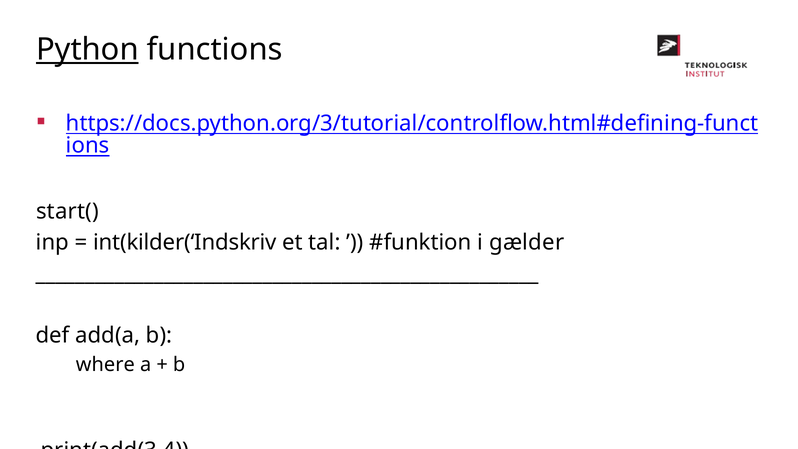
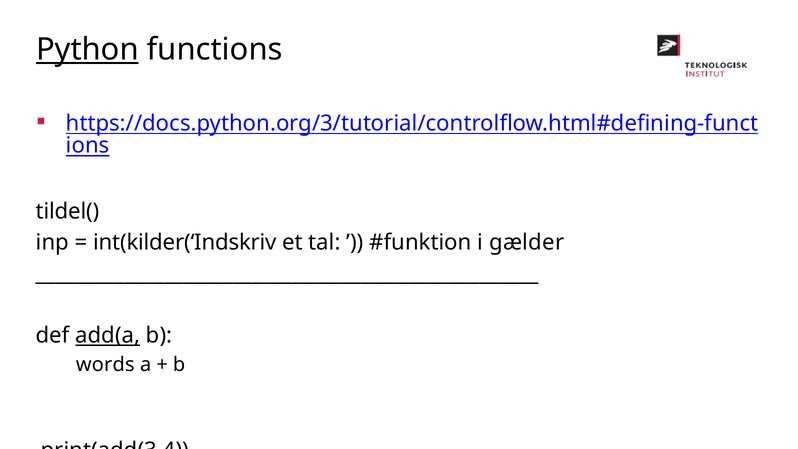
start(: start( -> tildel(
add(a underline: none -> present
where: where -> words
